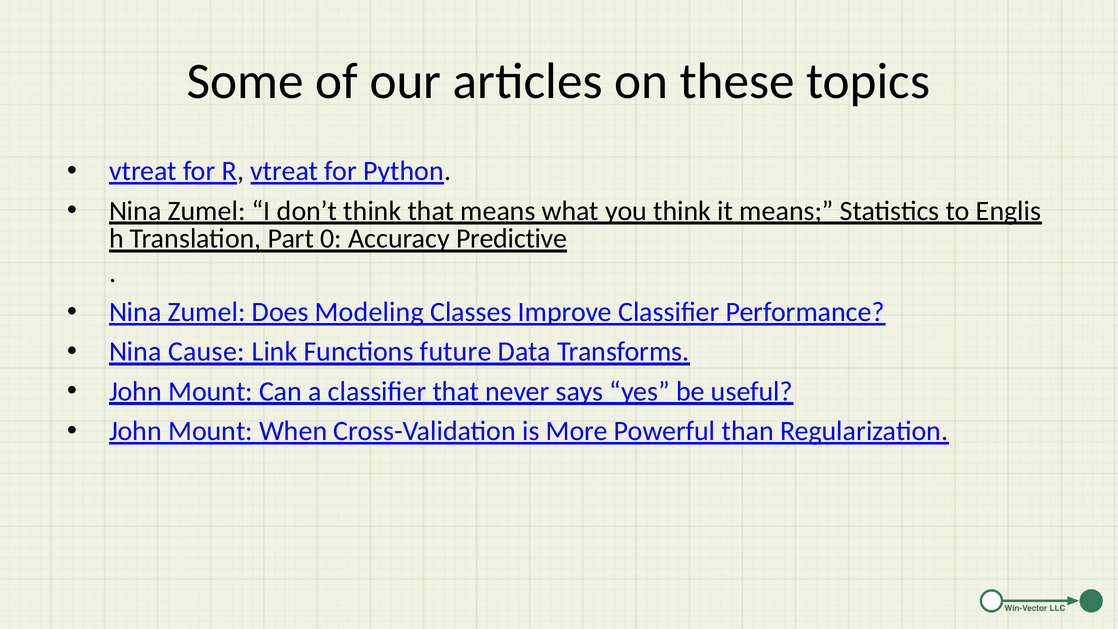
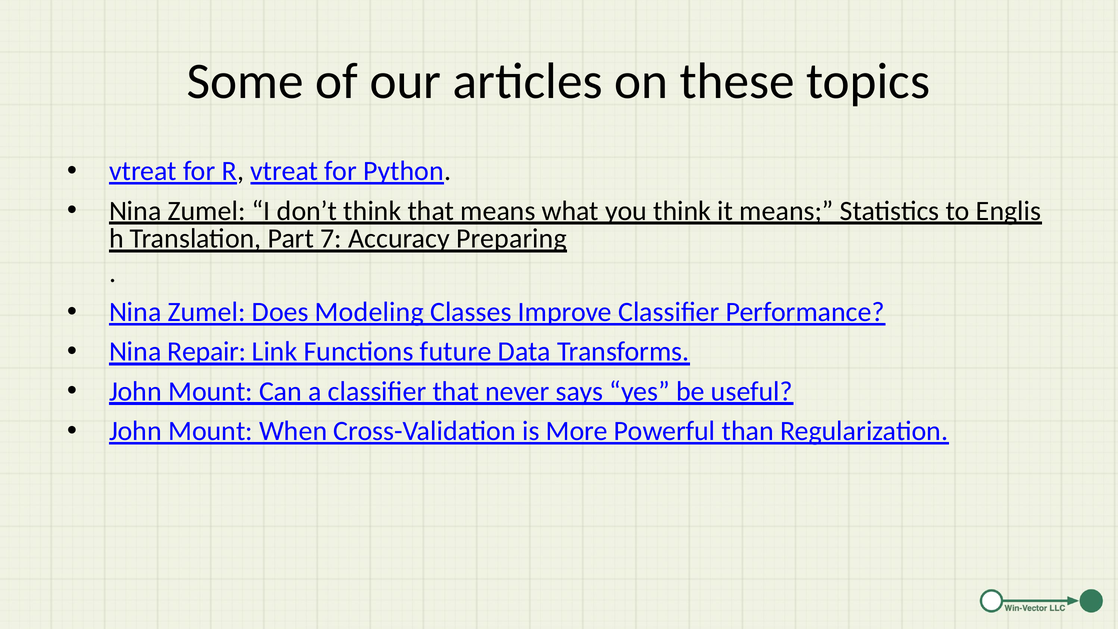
0: 0 -> 7
Predictive: Predictive -> Preparing
Cause: Cause -> Repair
